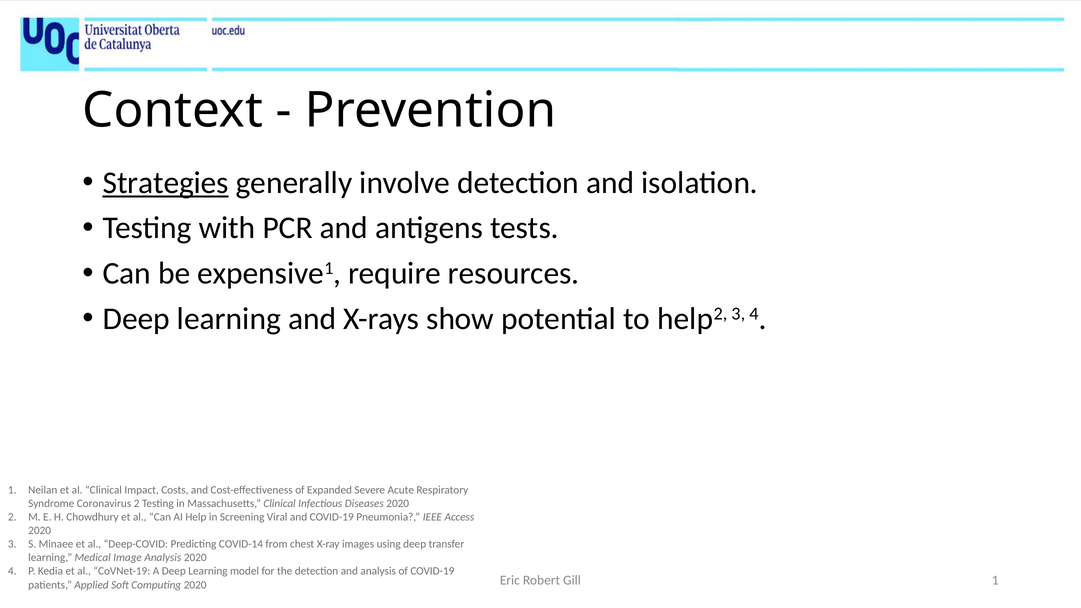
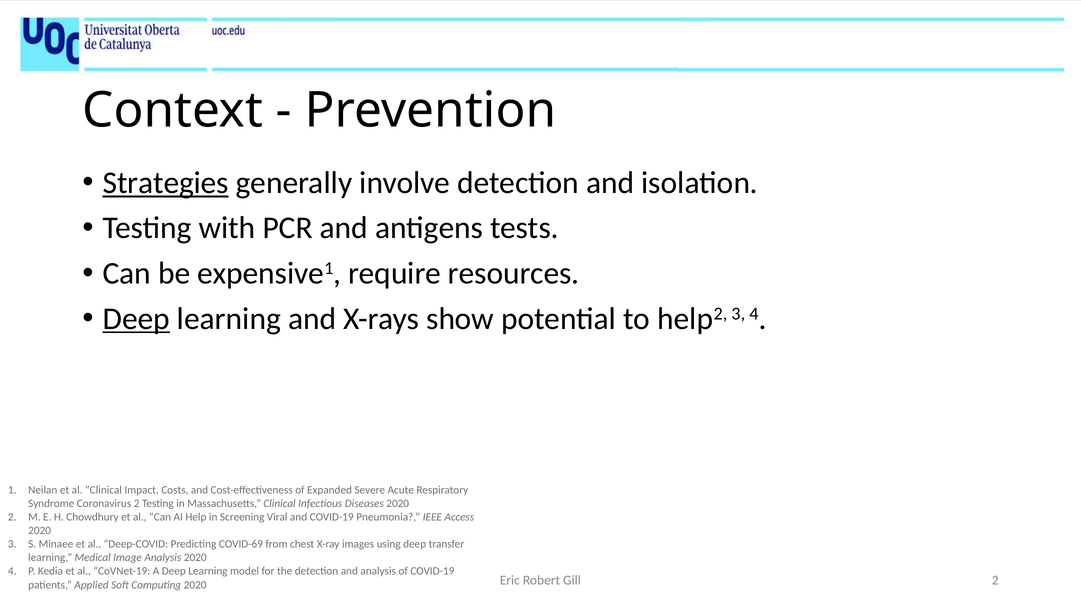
Deep at (136, 319) underline: none -> present
COVID-14: COVID-14 -> COVID-69
Gill 1: 1 -> 2
